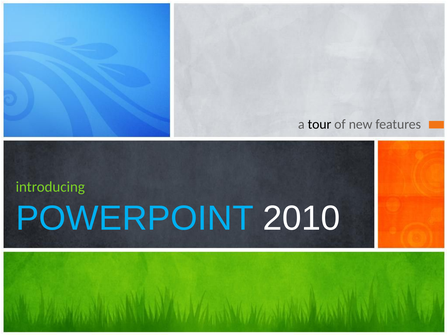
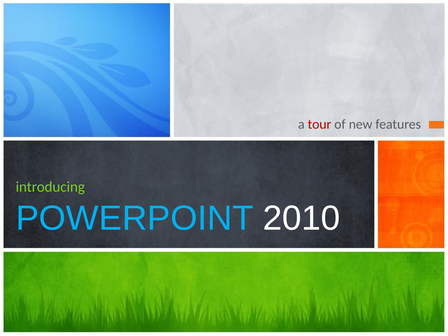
tour colour: black -> red
